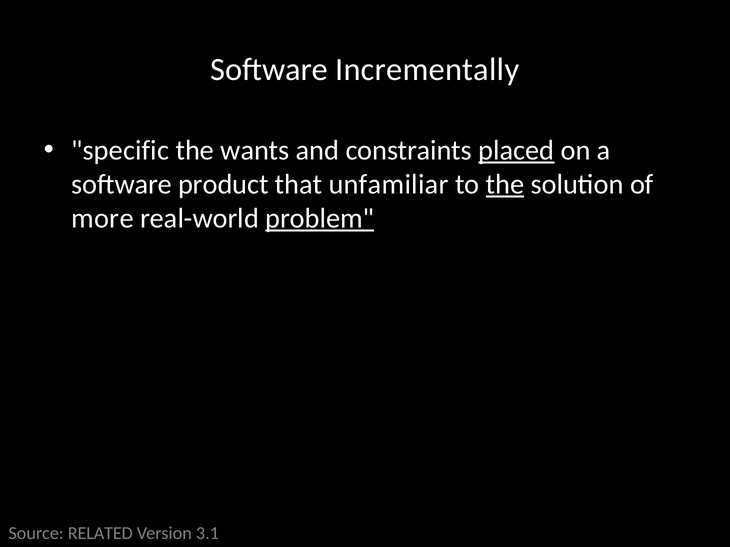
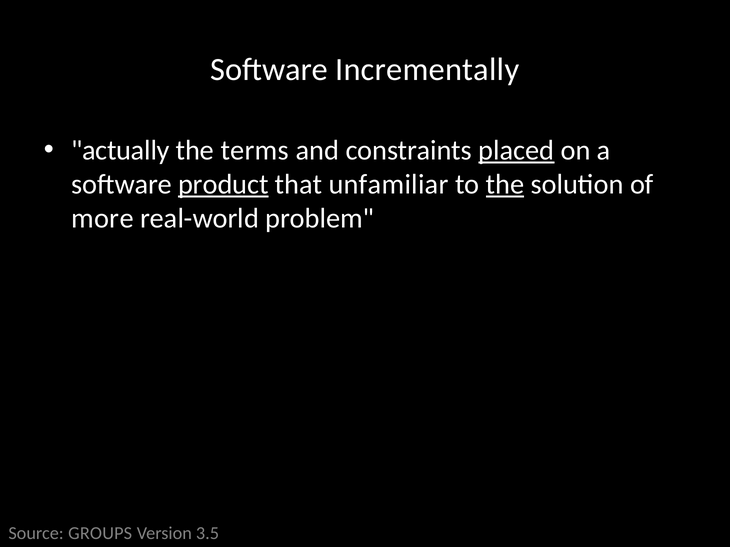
specific: specific -> actually
wants: wants -> terms
product underline: none -> present
problem underline: present -> none
RELATED: RELATED -> GROUPS
3.1: 3.1 -> 3.5
